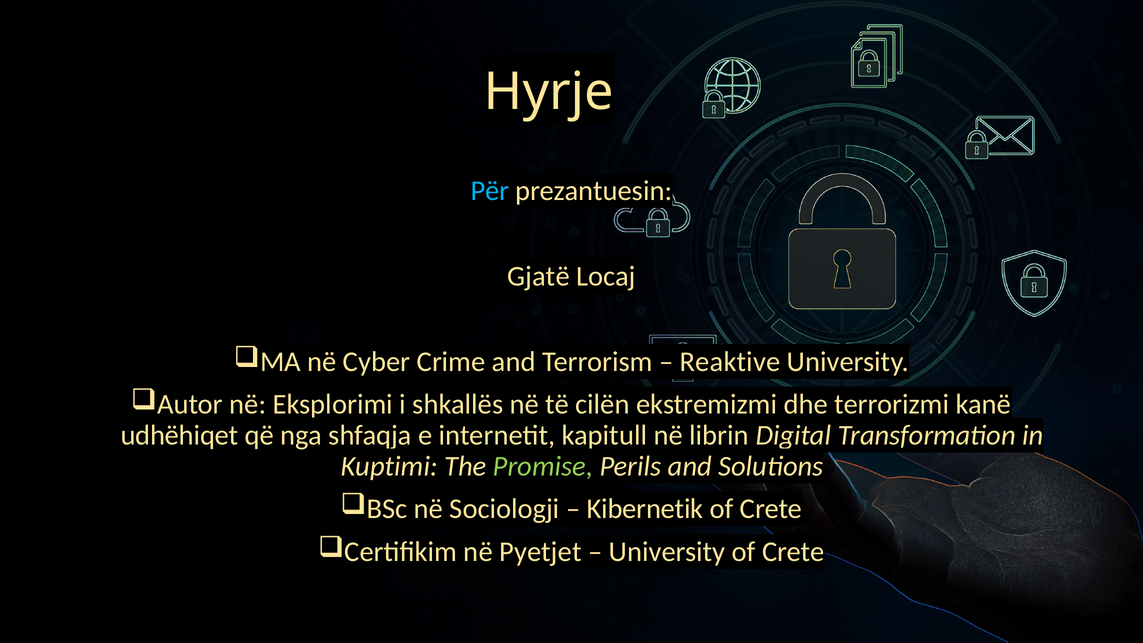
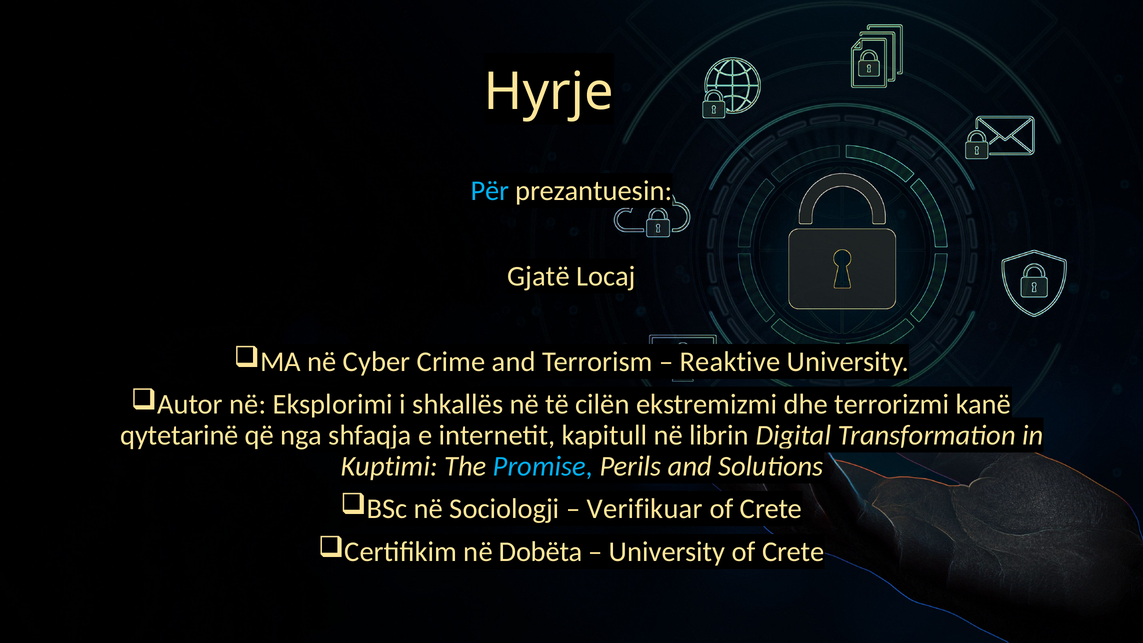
udhëhiqet: udhëhiqet -> qytetarinë
Promise colour: light green -> light blue
Kibernetik: Kibernetik -> Verifikuar
Pyetjet: Pyetjet -> Dobëta
